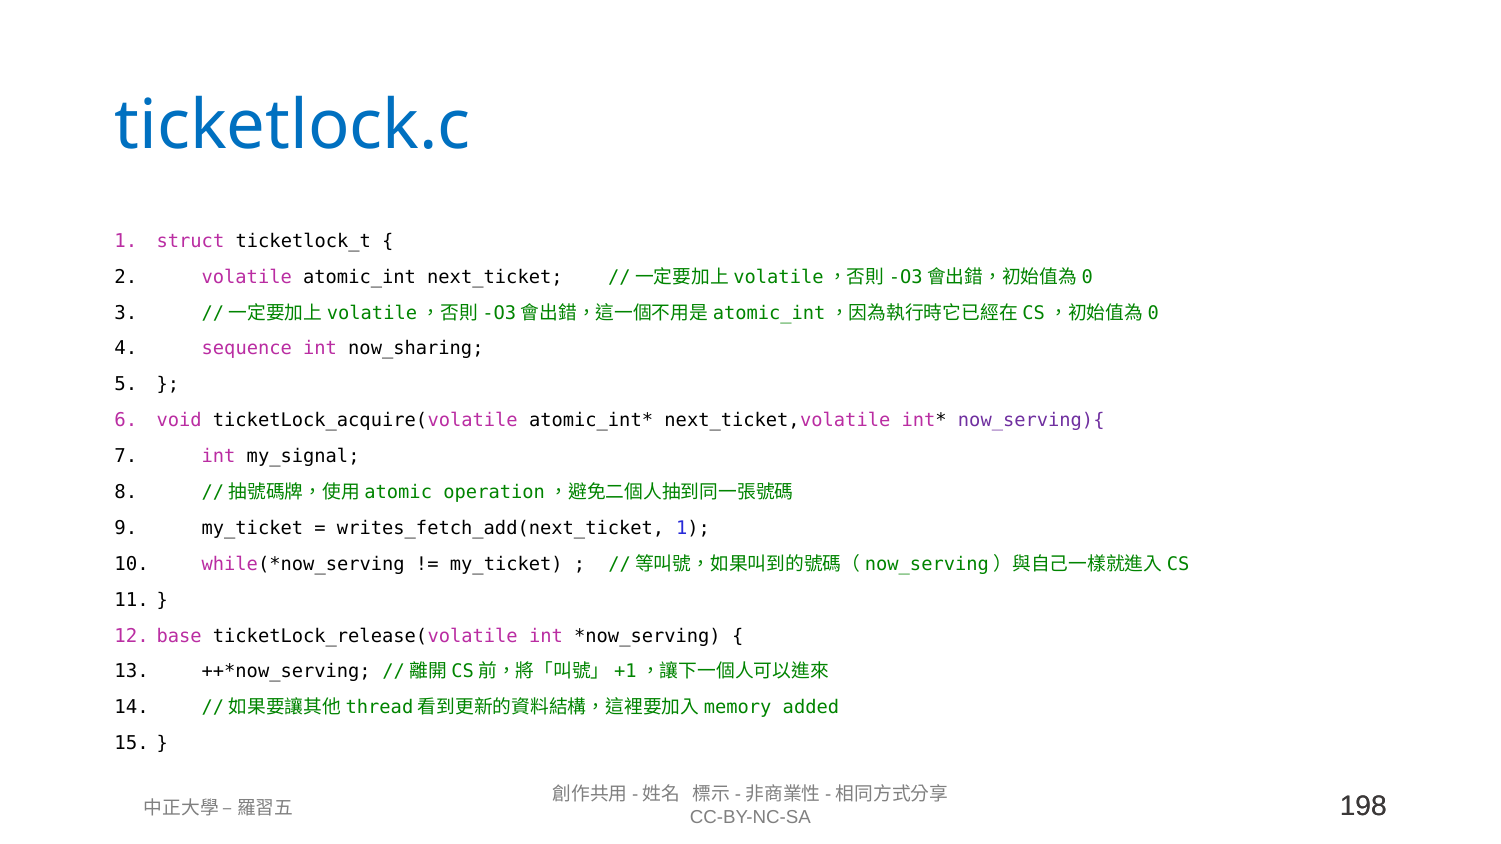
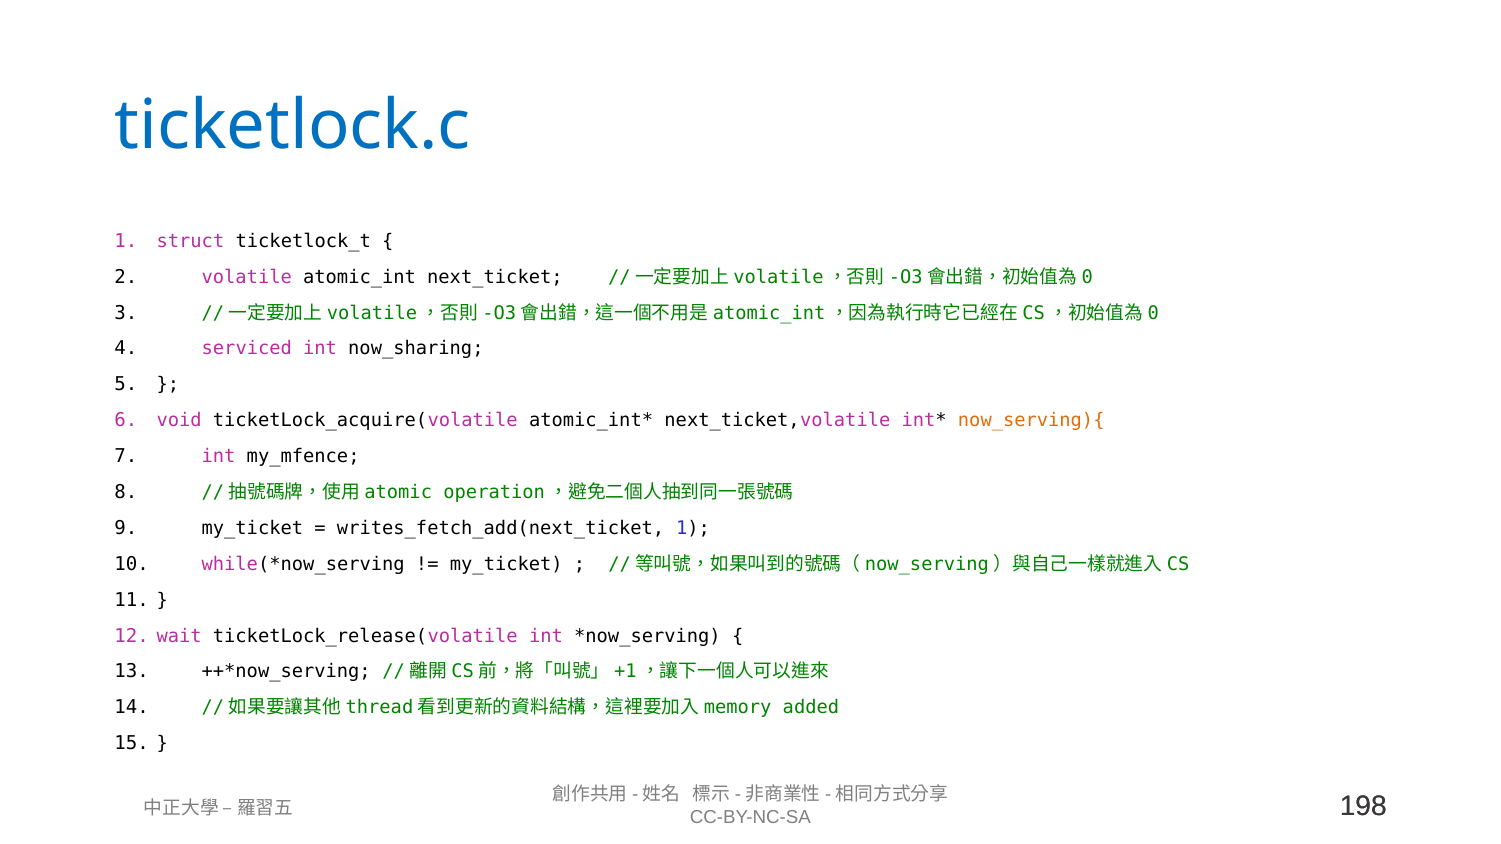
sequence: sequence -> serviced
now_serving){ colour: purple -> orange
my_signal: my_signal -> my_mfence
base: base -> wait
